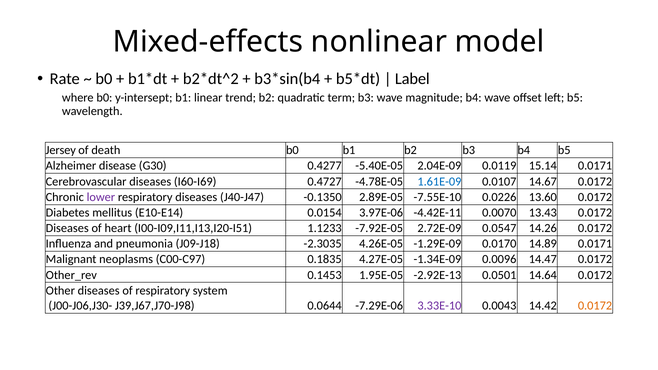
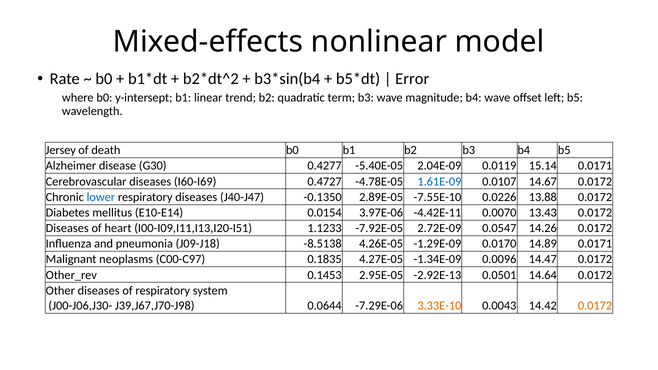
Label: Label -> Error
lower colour: purple -> blue
13.60: 13.60 -> 13.88
-2.3035: -2.3035 -> -8.5138
1.95E-05: 1.95E-05 -> 2.95E-05
3.33E-10 colour: purple -> orange
